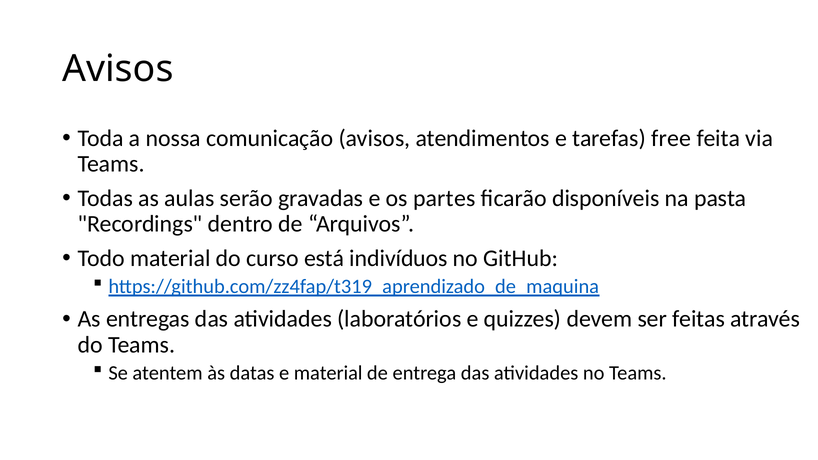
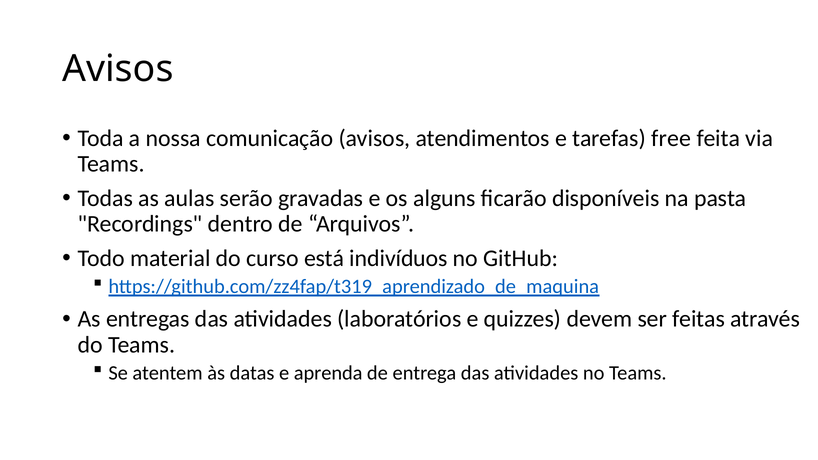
partes: partes -> alguns
e material: material -> aprenda
